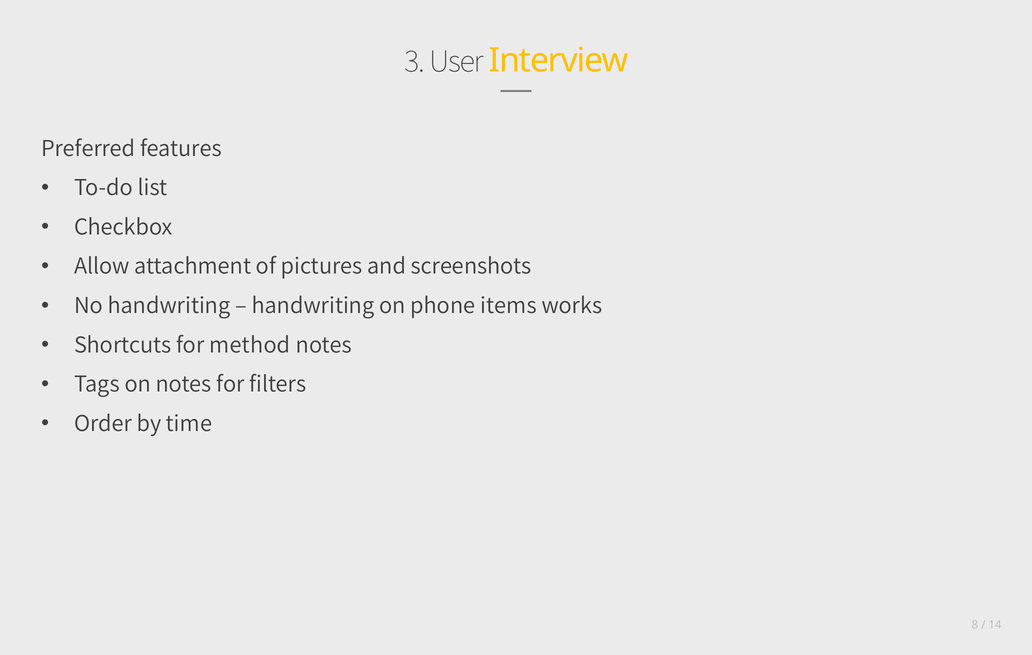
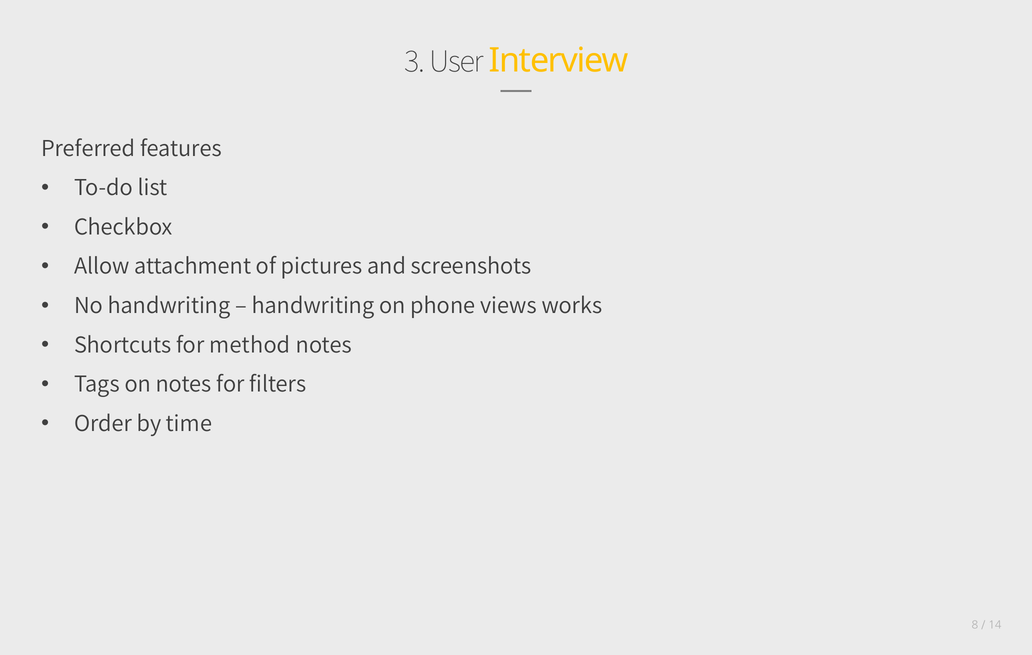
items: items -> views
